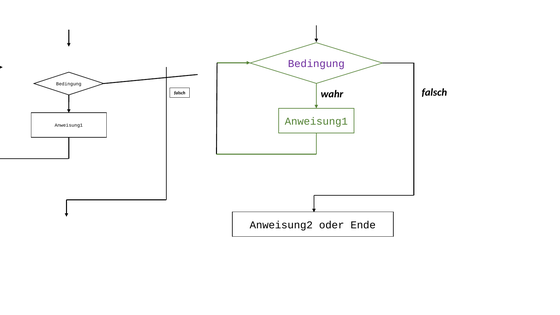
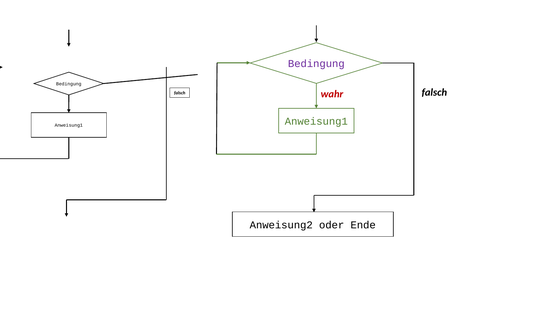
wahr colour: black -> red
